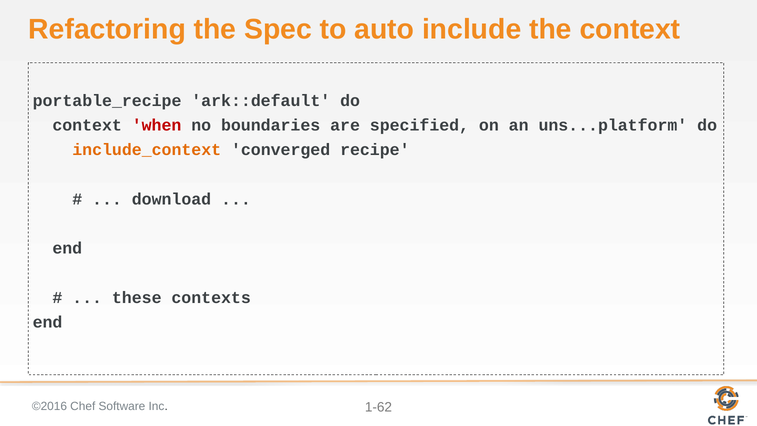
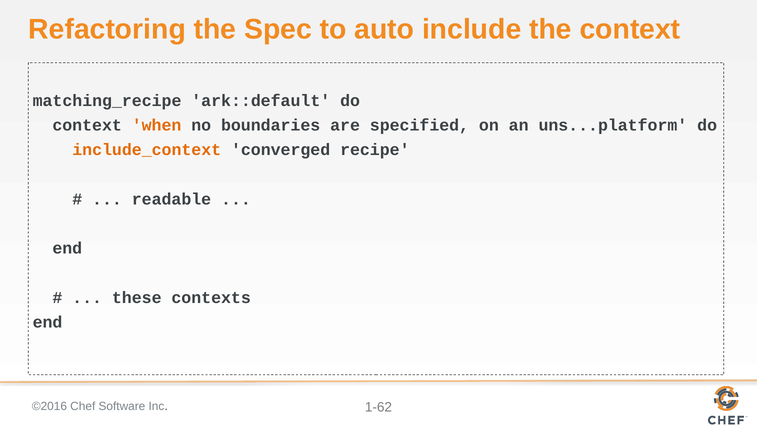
portable_recipe: portable_recipe -> matching_recipe
when colour: red -> orange
download: download -> readable
